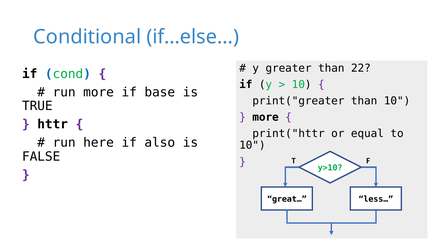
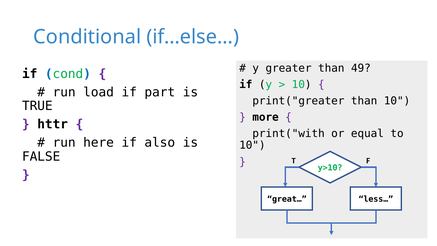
22: 22 -> 49
run more: more -> load
base: base -> part
print("httr: print("httr -> print("with
